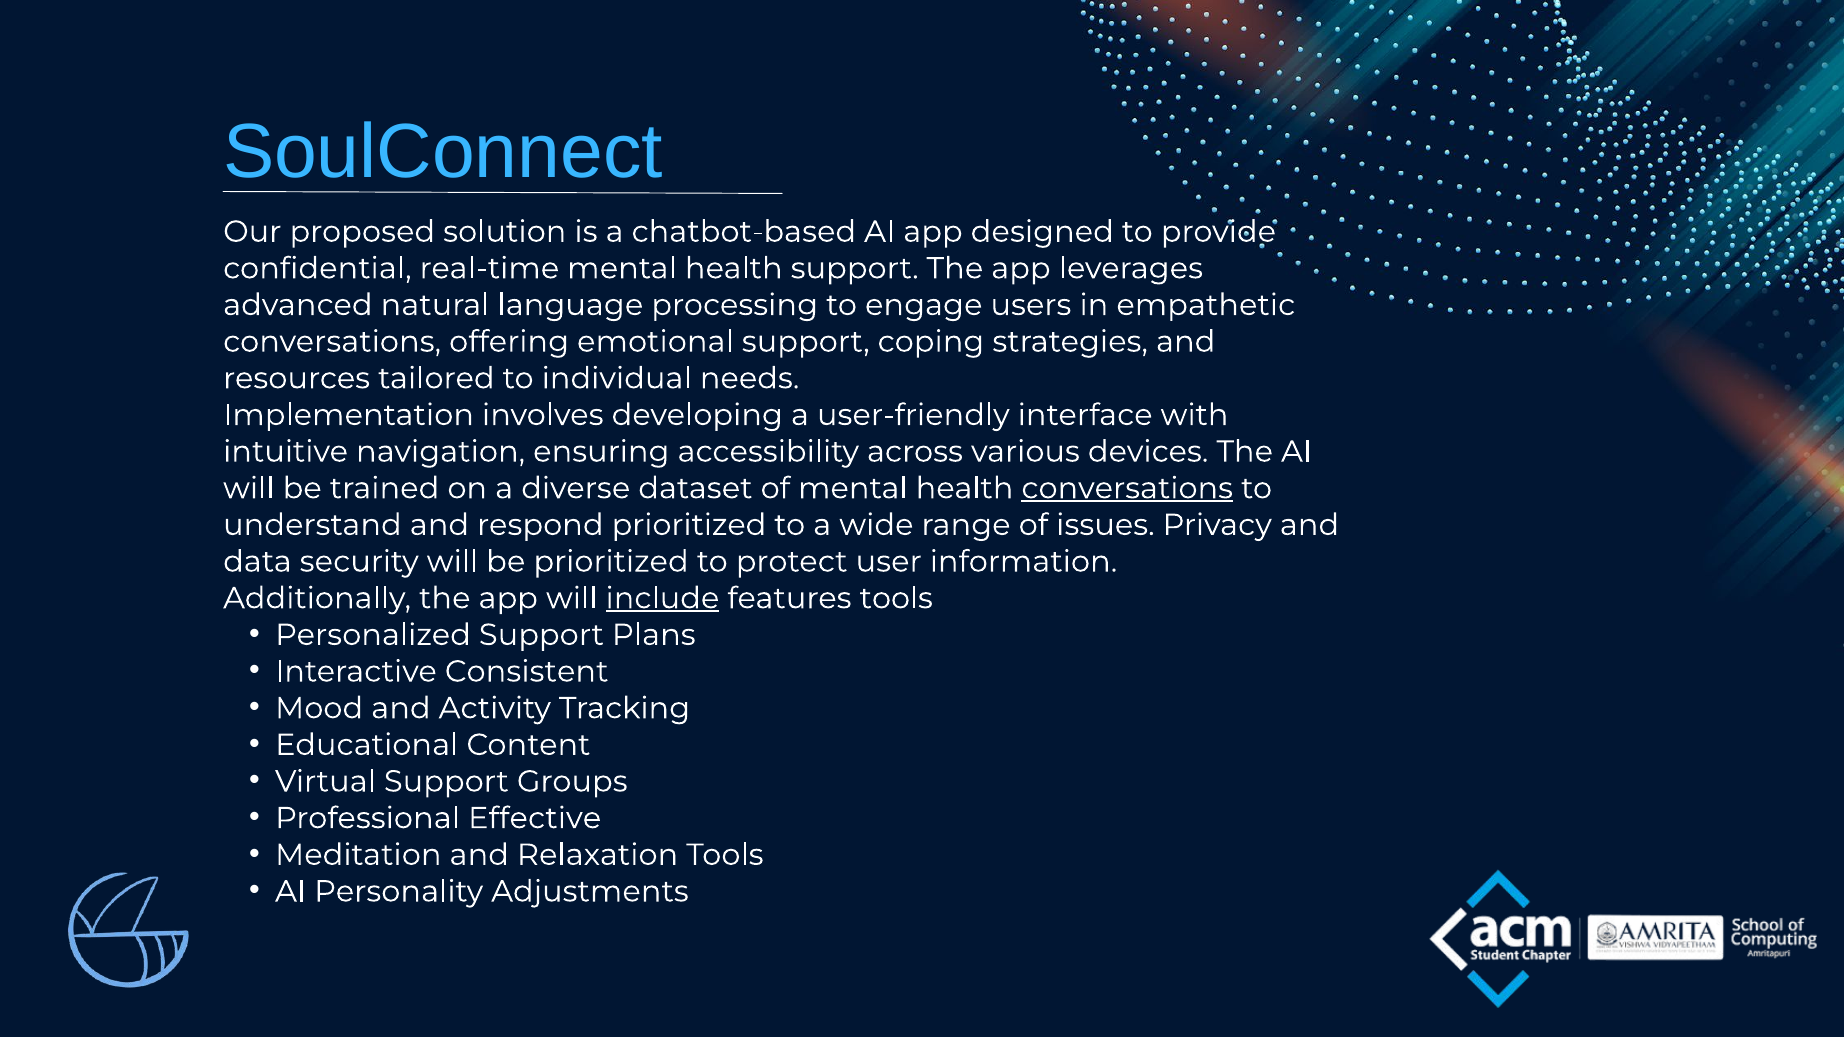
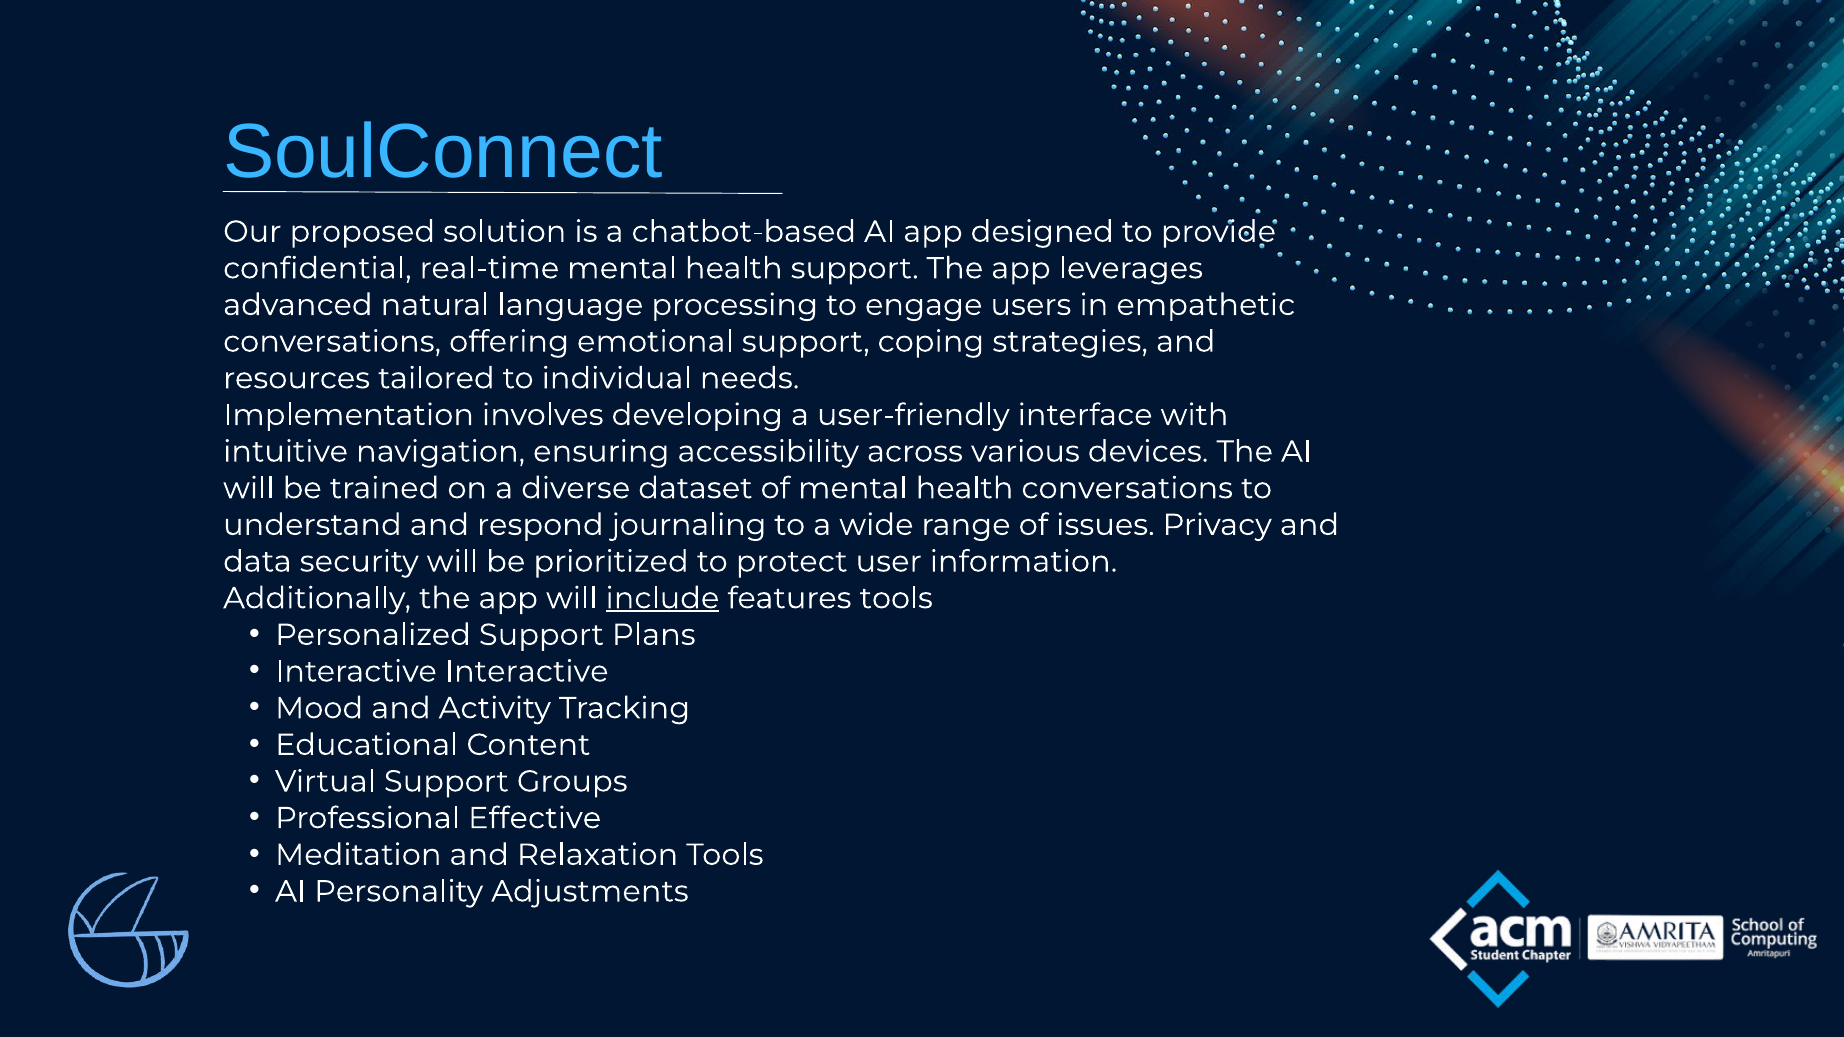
conversations at (1127, 488) underline: present -> none
respond prioritized: prioritized -> journaling
Interactive Consistent: Consistent -> Interactive
